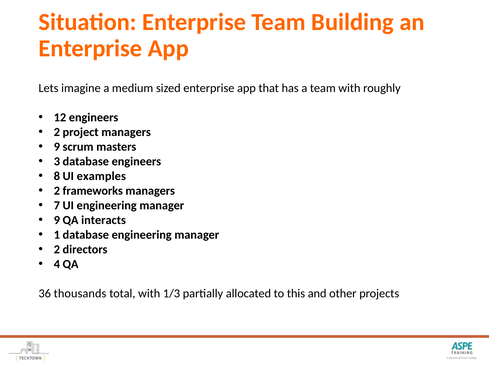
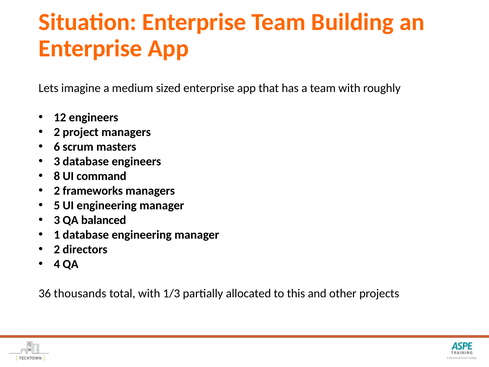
9 at (57, 147): 9 -> 6
examples: examples -> command
7: 7 -> 5
9 at (57, 220): 9 -> 3
interacts: interacts -> balanced
